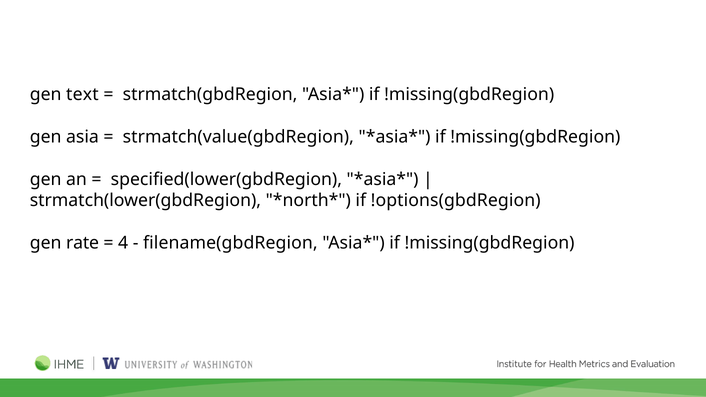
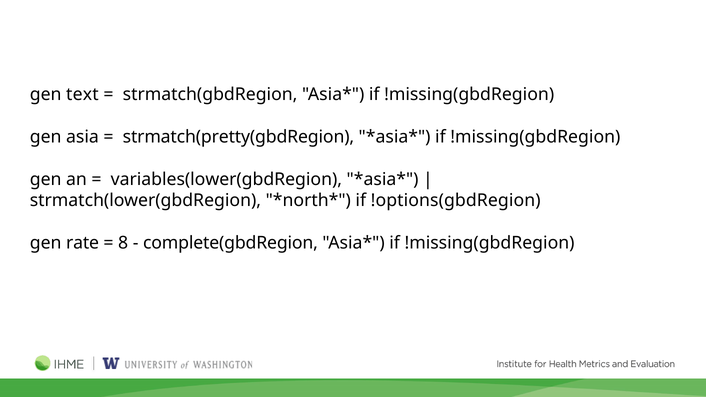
strmatch(value(gbdRegion: strmatch(value(gbdRegion -> strmatch(pretty(gbdRegion
specified(lower(gbdRegion: specified(lower(gbdRegion -> variables(lower(gbdRegion
4: 4 -> 8
filename(gbdRegion: filename(gbdRegion -> complete(gbdRegion
